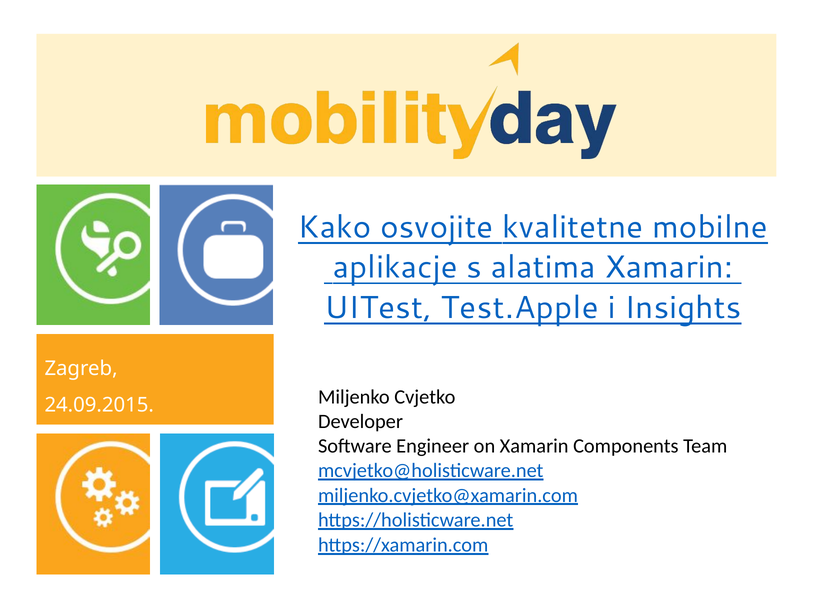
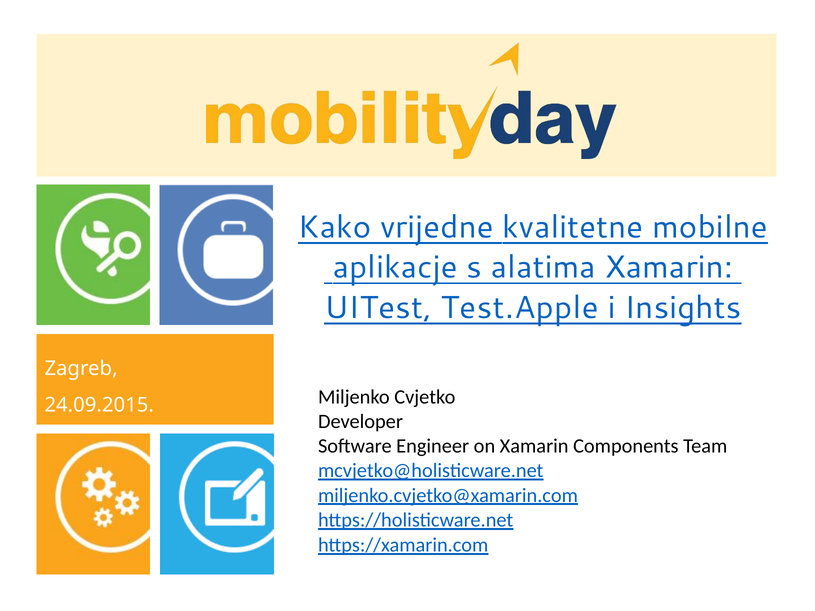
osvojite: osvojite -> vrijedne
